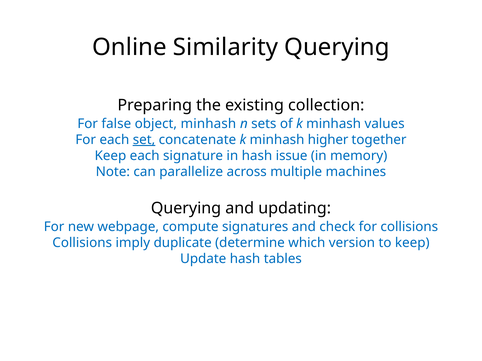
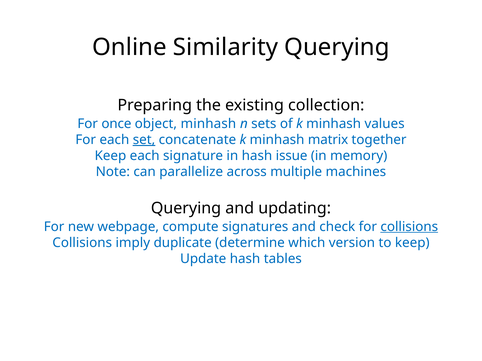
false: false -> once
higher: higher -> matrix
collisions at (409, 227) underline: none -> present
